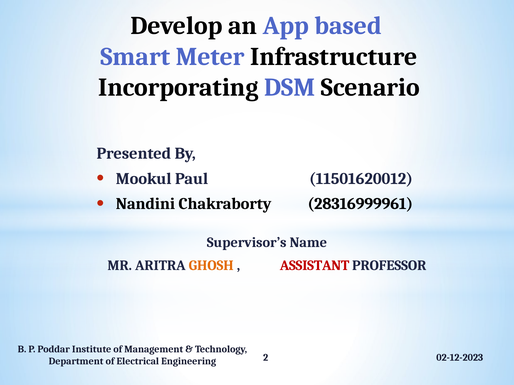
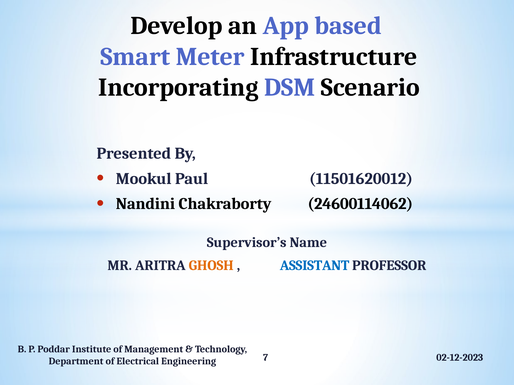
28316999961: 28316999961 -> 24600114062
ASSISTANT colour: red -> blue
2: 2 -> 7
